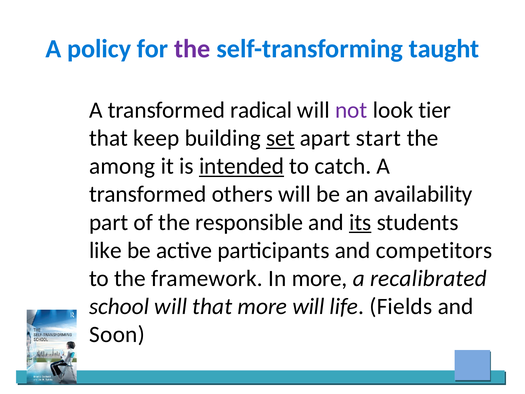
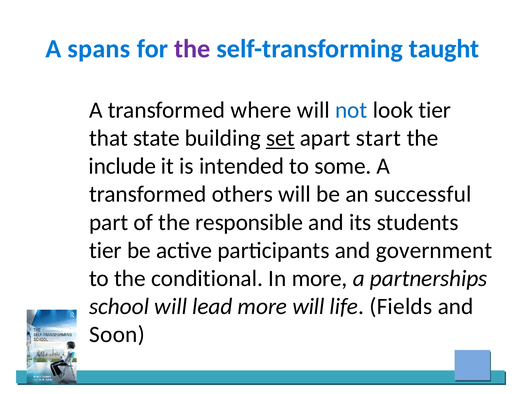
policy: policy -> spans
radical: radical -> where
not colour: purple -> blue
keep: keep -> state
among: among -> include
intended underline: present -> none
catch: catch -> some
availability: availability -> successful
its underline: present -> none
like at (105, 250): like -> tier
competitors: competitors -> government
framework: framework -> conditional
recalibrated: recalibrated -> partnerships
will that: that -> lead
